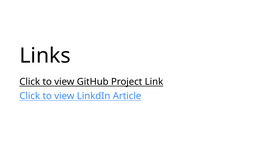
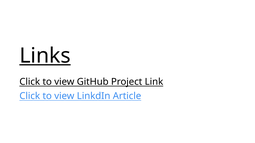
Links underline: none -> present
